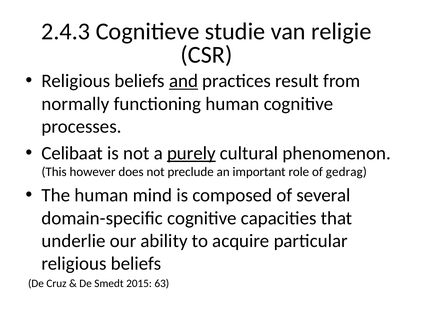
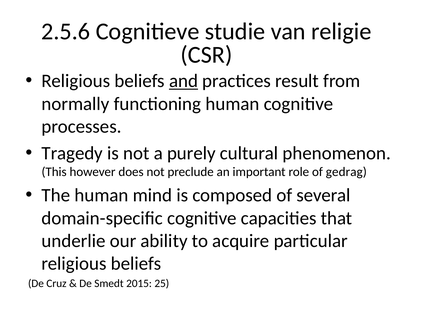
2.4.3: 2.4.3 -> 2.5.6
Celibaat: Celibaat -> Tragedy
purely underline: present -> none
63: 63 -> 25
